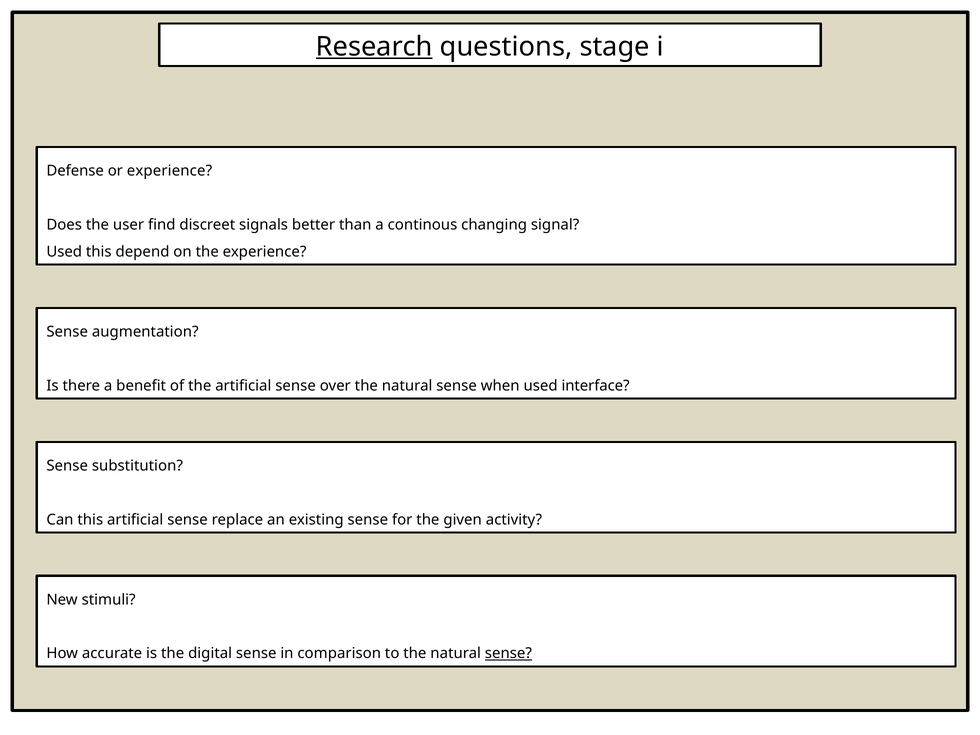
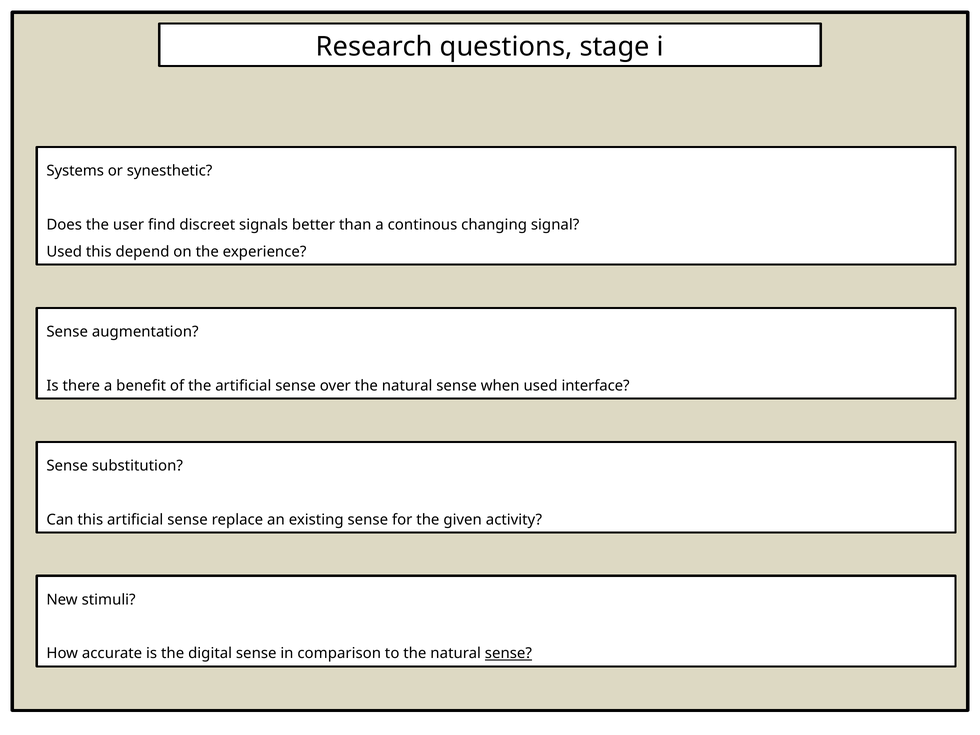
Research underline: present -> none
Defense: Defense -> Systems
or experience: experience -> synesthetic
